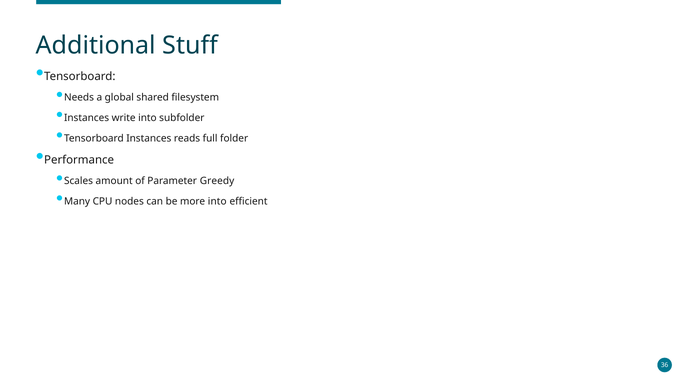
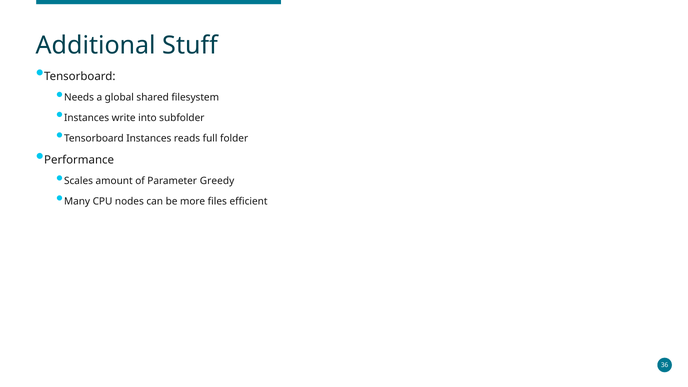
more into: into -> files
